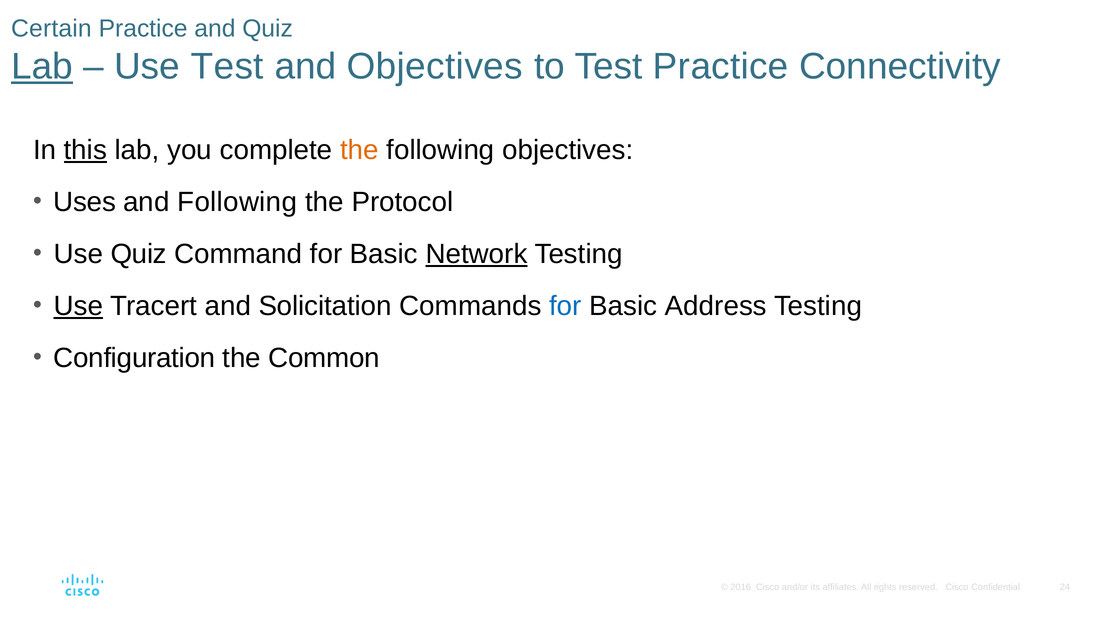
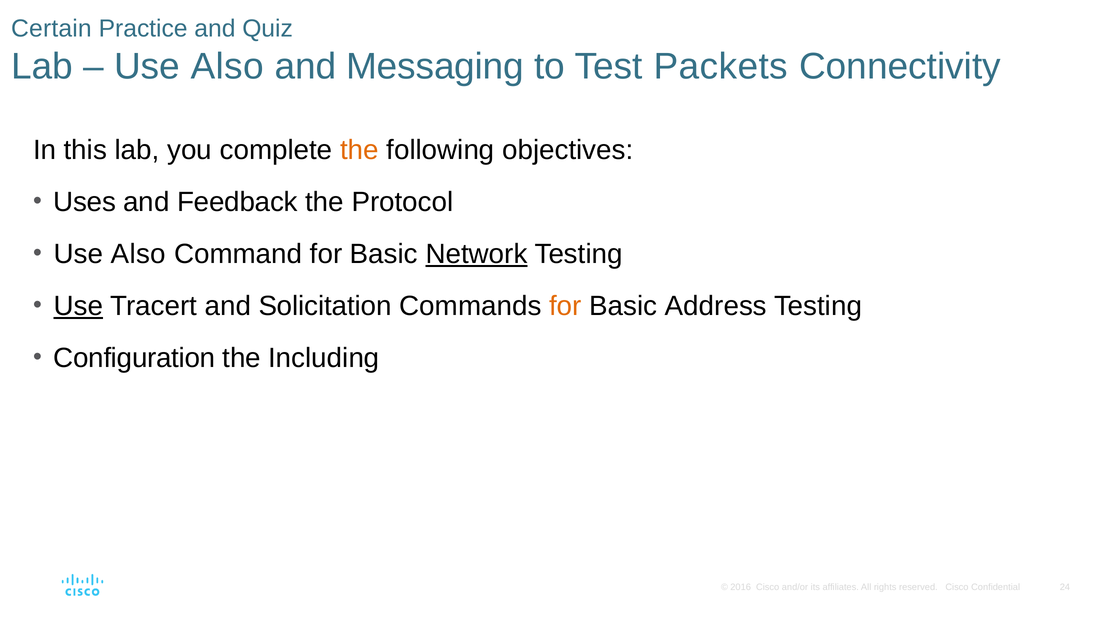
Lab at (42, 67) underline: present -> none
Test at (227, 67): Test -> Also
and Objectives: Objectives -> Messaging
Test Practice: Practice -> Packets
this underline: present -> none
and Following: Following -> Feedback
Quiz at (139, 254): Quiz -> Also
for at (565, 306) colour: blue -> orange
Common: Common -> Including
